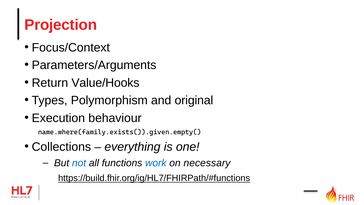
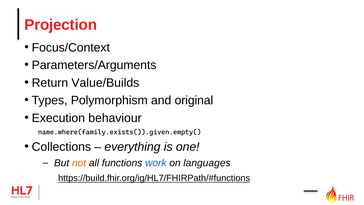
Value/Hooks: Value/Hooks -> Value/Builds
not colour: blue -> orange
necessary: necessary -> languages
